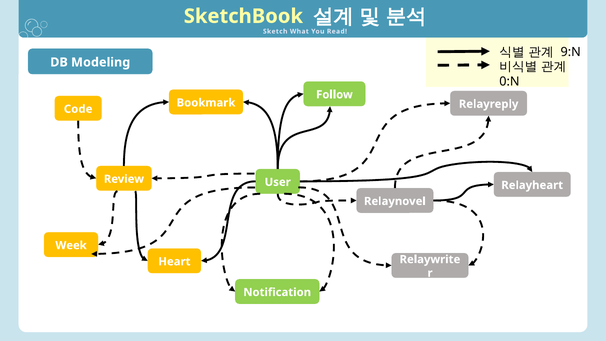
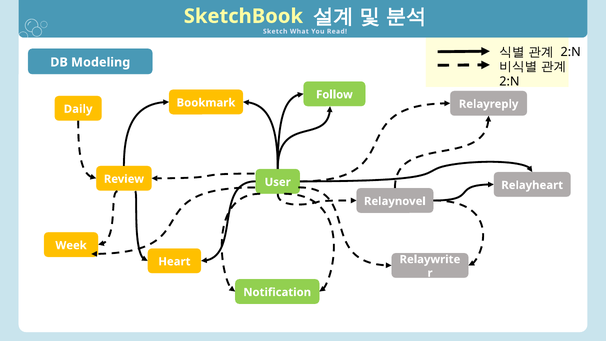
9:N at (571, 52): 9:N -> 2:N
0:N at (509, 82): 0:N -> 2:N
Code: Code -> Daily
